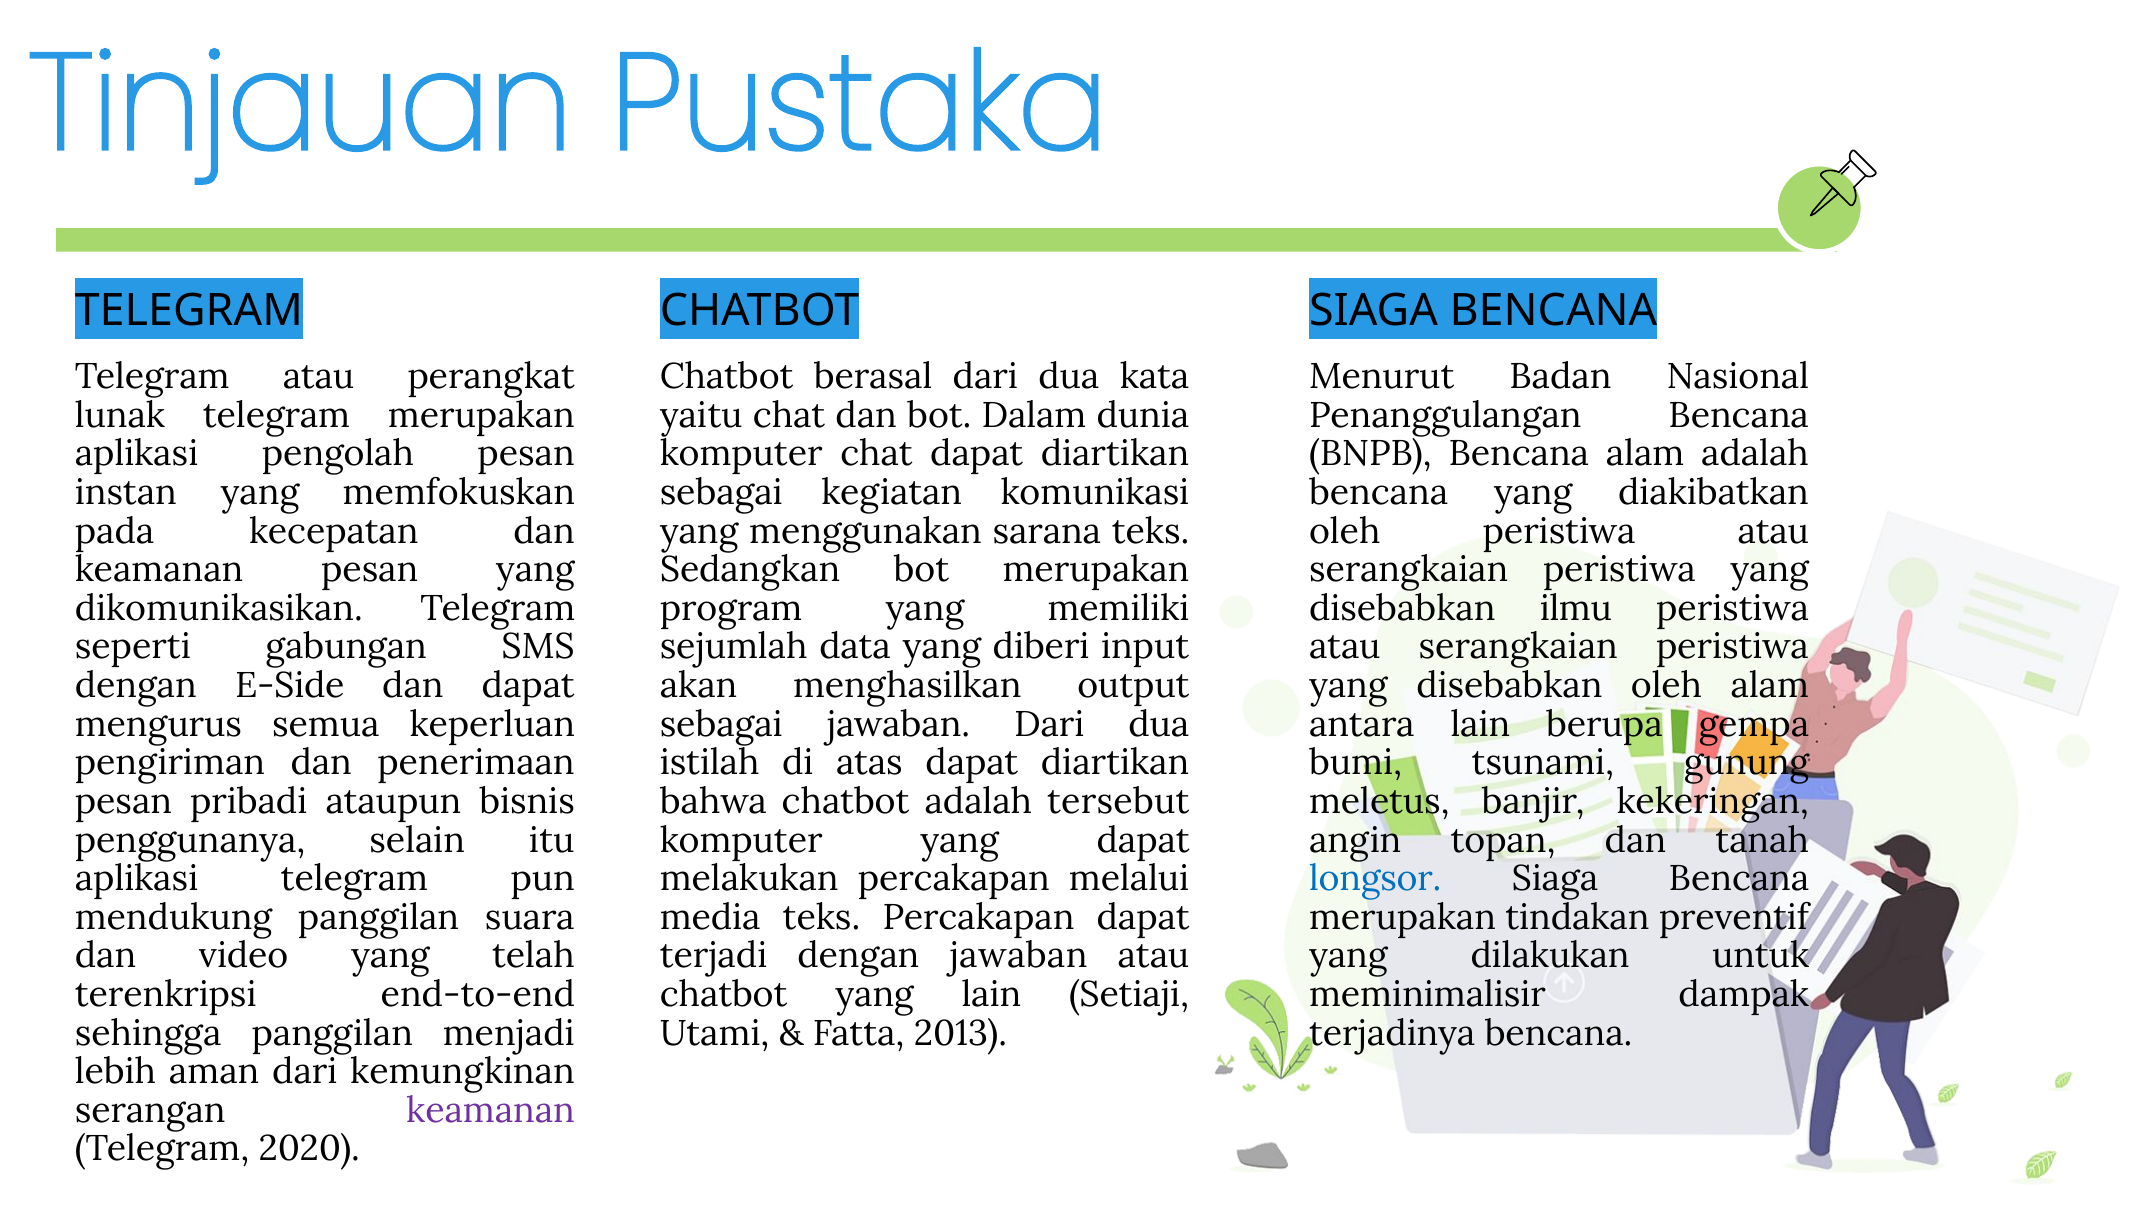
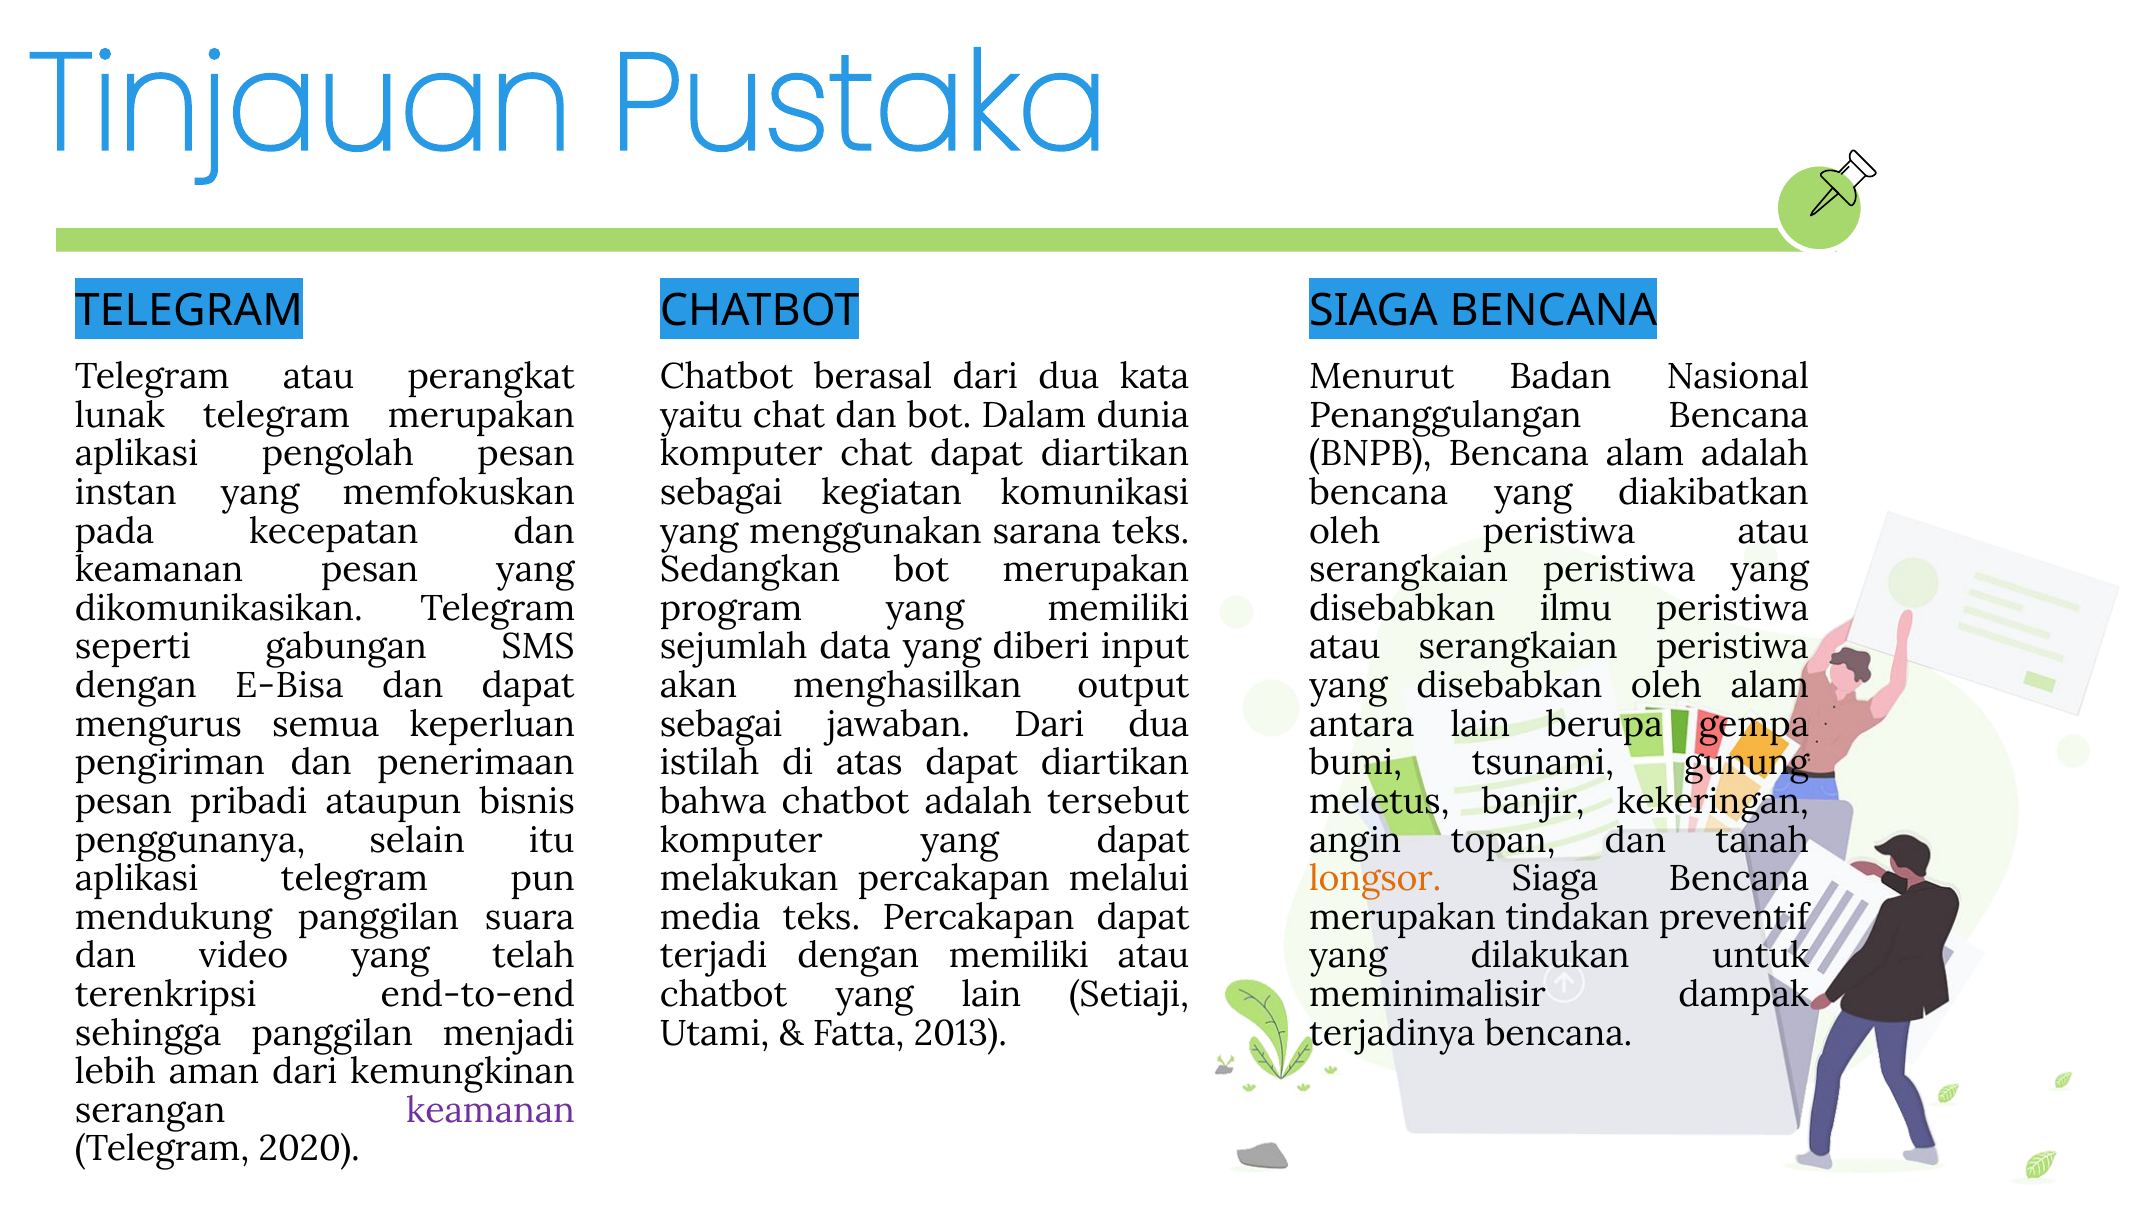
E-Side: E-Side -> E-Bisa
longsor colour: blue -> orange
dengan jawaban: jawaban -> memiliki
